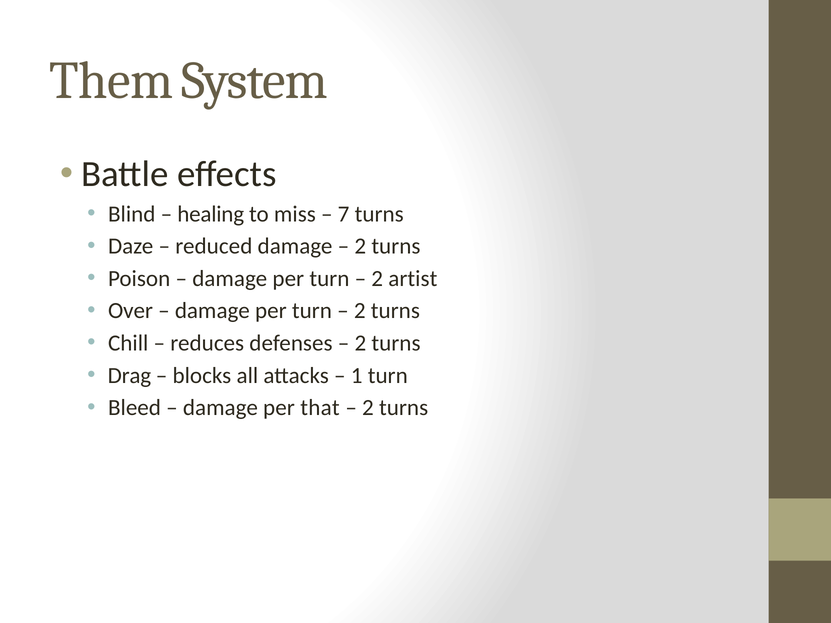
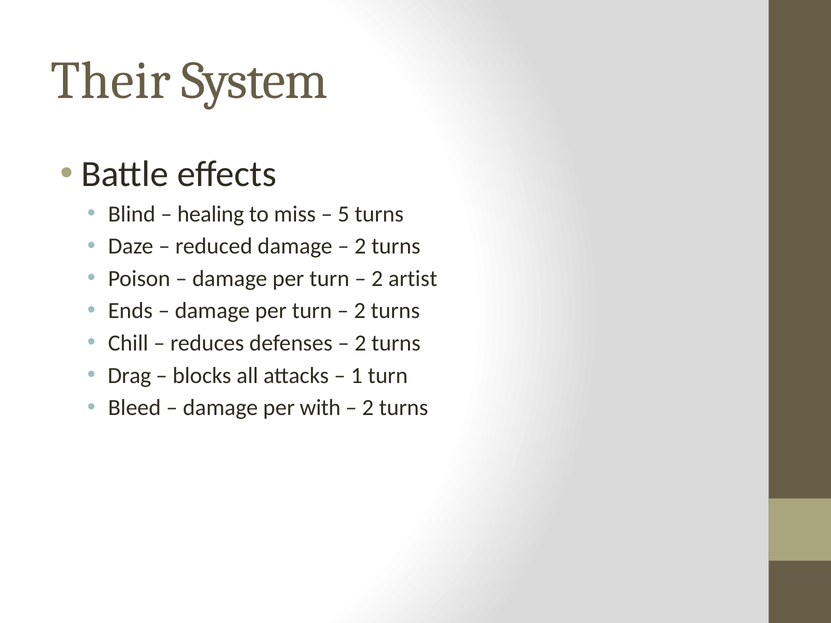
Them: Them -> Their
7: 7 -> 5
Over: Over -> Ends
that: that -> with
